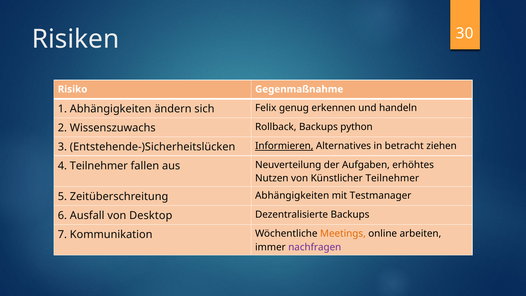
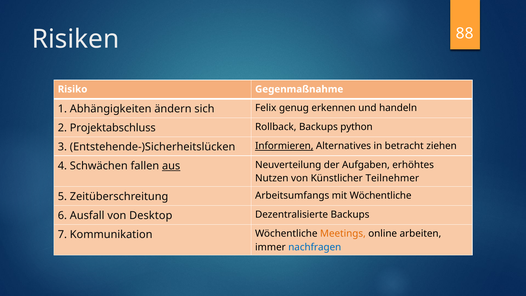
30: 30 -> 88
Wissenszuwachs: Wissenszuwachs -> Projektabschluss
4 Teilnehmer: Teilnehmer -> Schwächen
aus underline: none -> present
Zeitüberschreitung Abhängigkeiten: Abhängigkeiten -> Arbeitsumfangs
mit Testmanager: Testmanager -> Wöchentliche
nachfragen colour: purple -> blue
